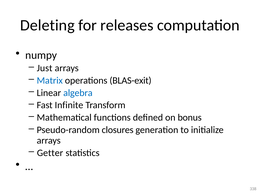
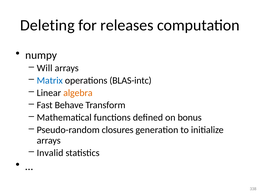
Just: Just -> Will
BLAS-exit: BLAS-exit -> BLAS-intc
algebra colour: blue -> orange
Infinite: Infinite -> Behave
Getter: Getter -> Invalid
